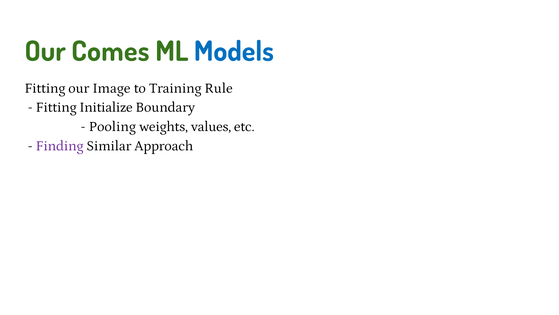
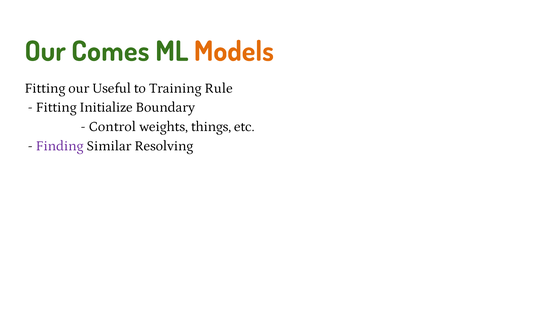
Models colour: blue -> orange
Image: Image -> Useful
Pooling: Pooling -> Control
values: values -> things
Approach: Approach -> Resolving
